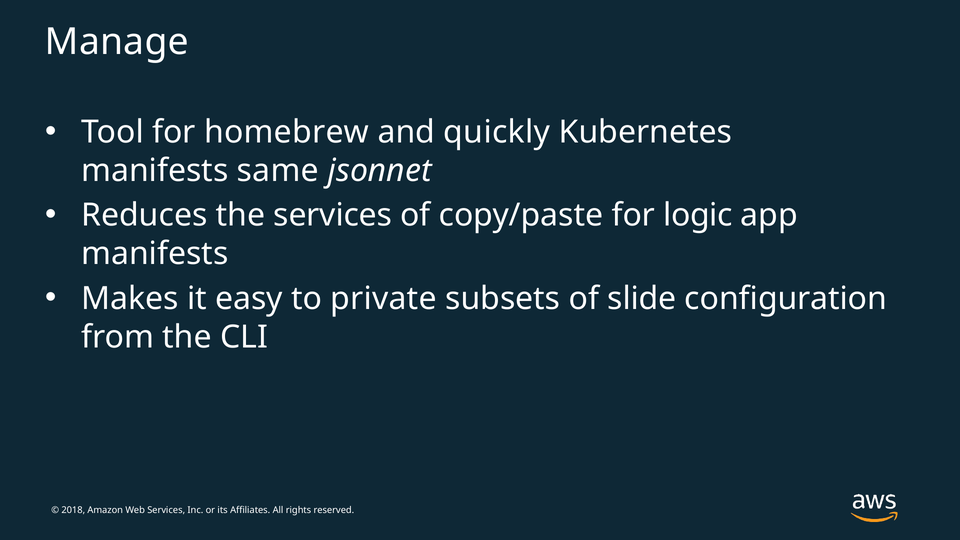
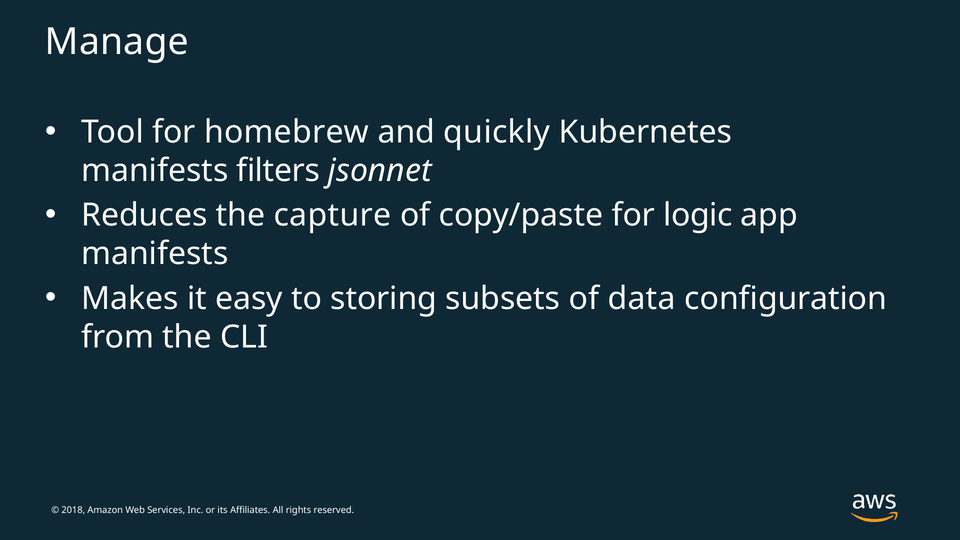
same: same -> filters
the services: services -> capture
private: private -> storing
slide: slide -> data
